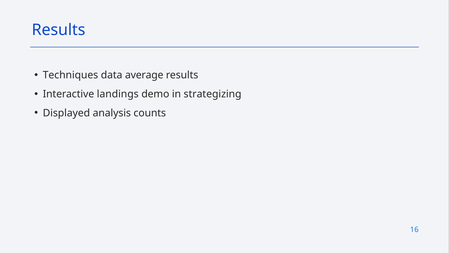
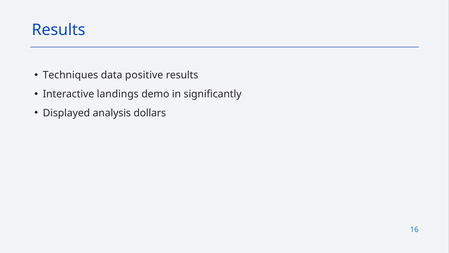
average: average -> positive
strategizing: strategizing -> significantly
counts: counts -> dollars
